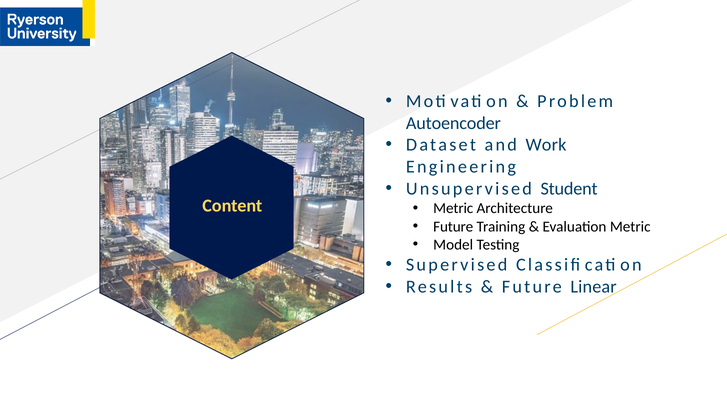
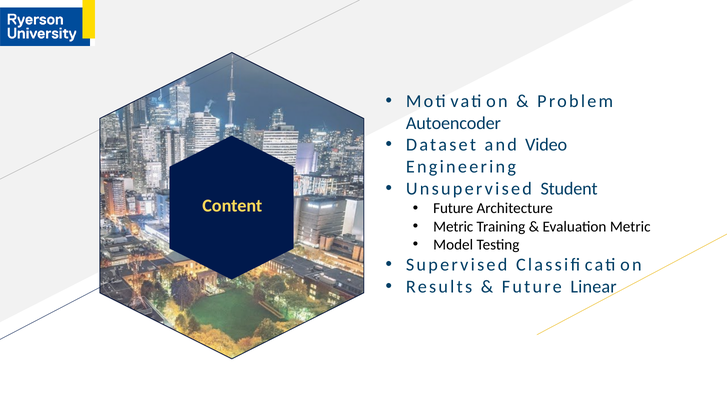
Work: Work -> Video
Metric at (453, 208): Metric -> Future
Future at (453, 227): Future -> Metric
